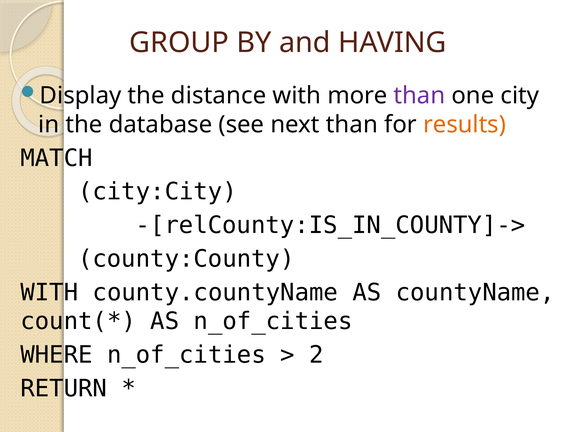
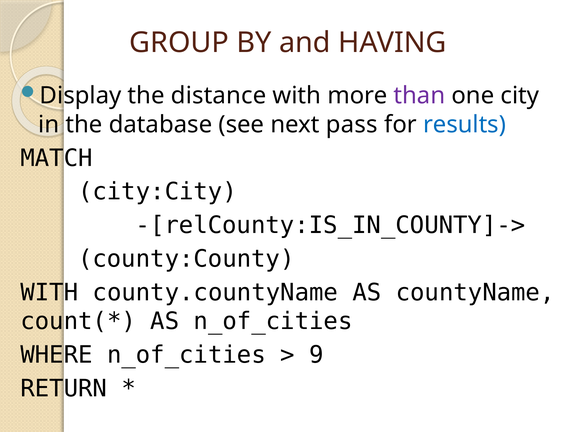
next than: than -> pass
results colour: orange -> blue
2: 2 -> 9
